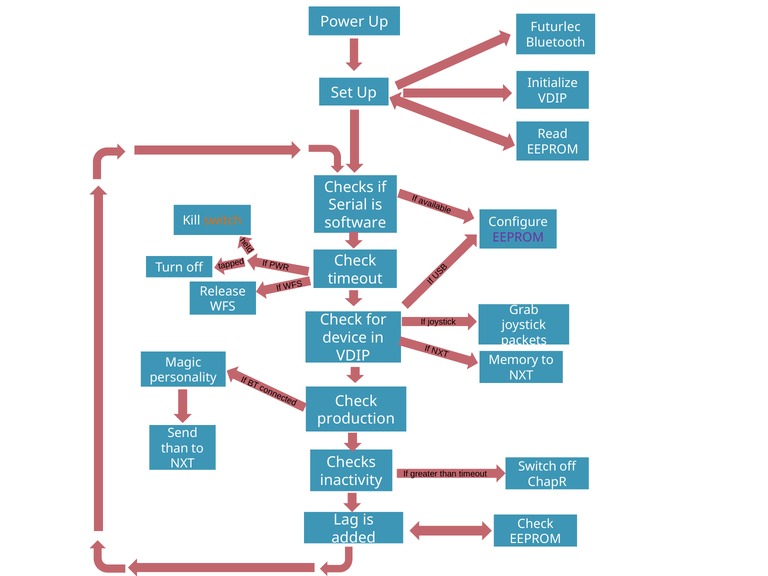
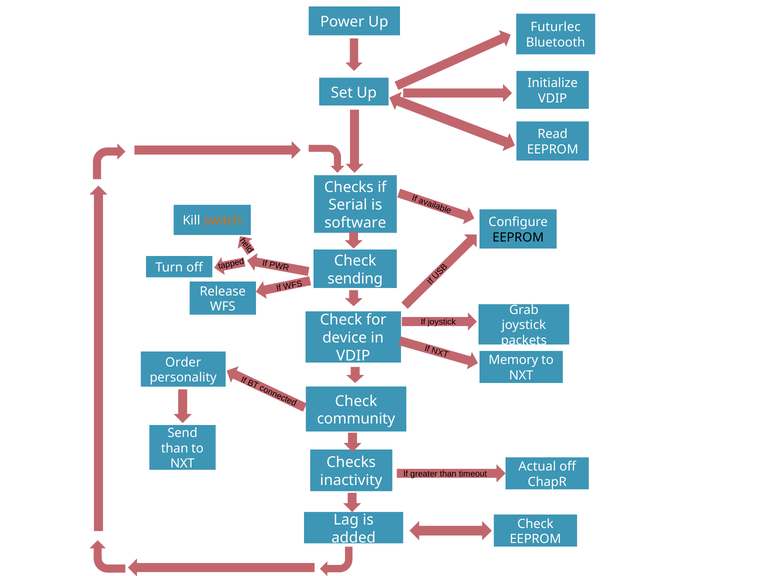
EEPROM at (518, 237) colour: purple -> black
timeout at (355, 279): timeout -> sending
Magic: Magic -> Order
production: production -> community
timeout Switch: Switch -> Actual
